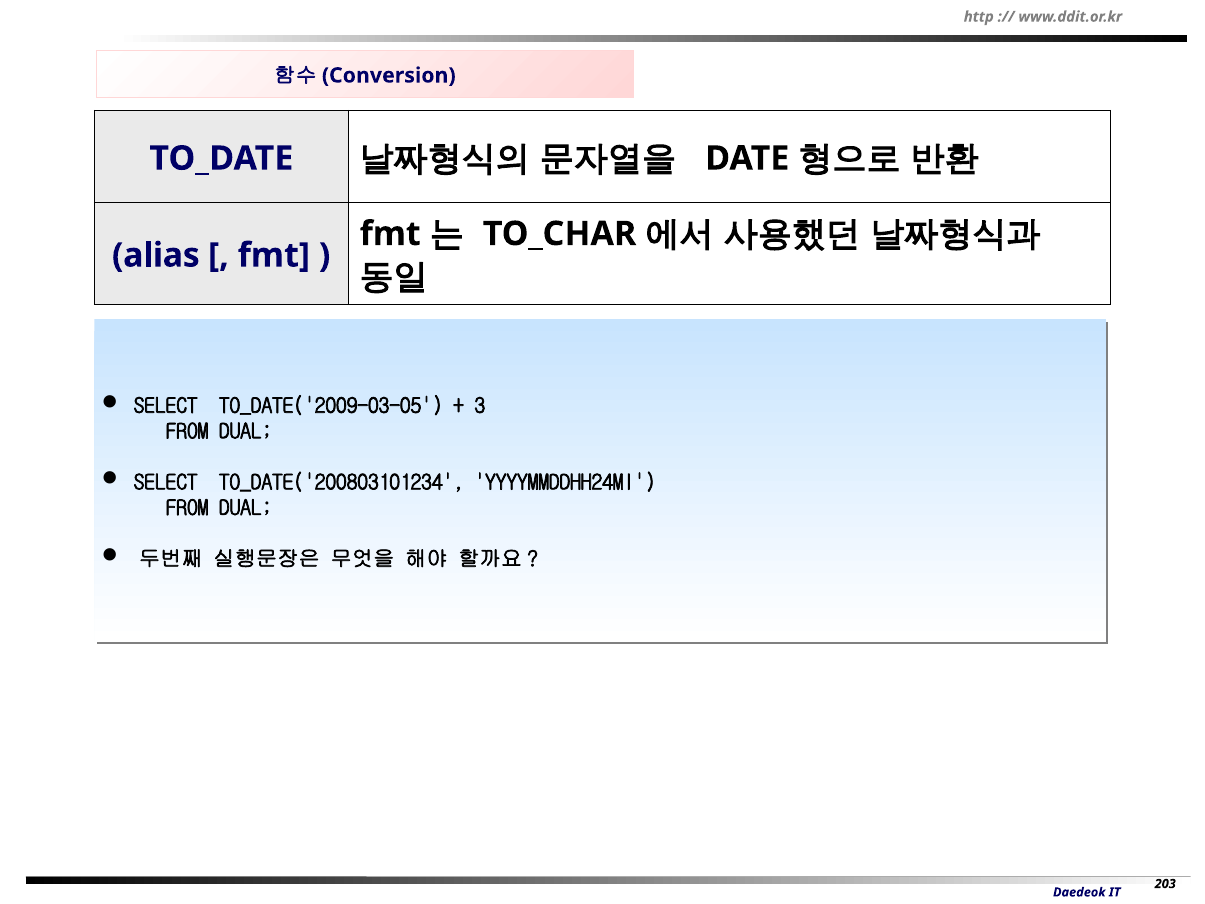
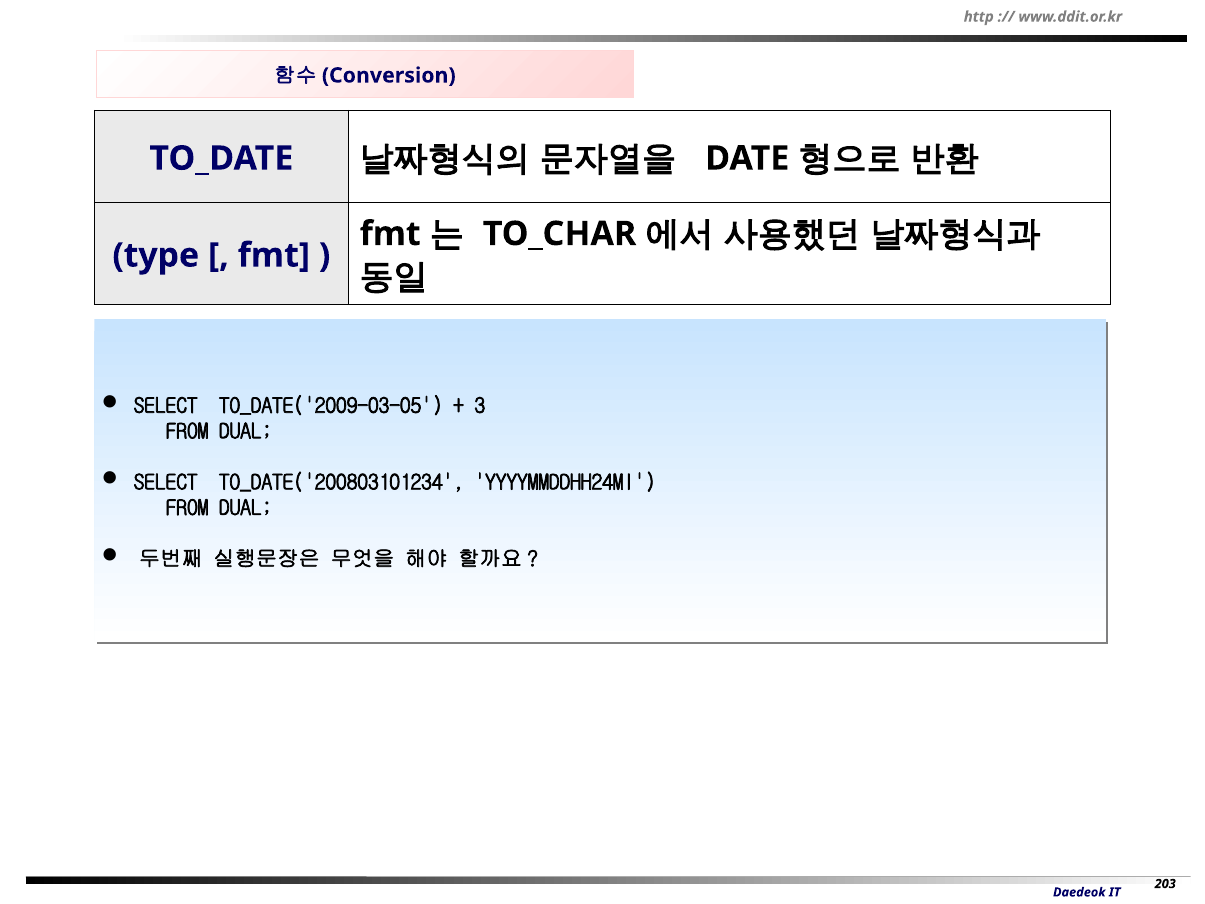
alias: alias -> type
